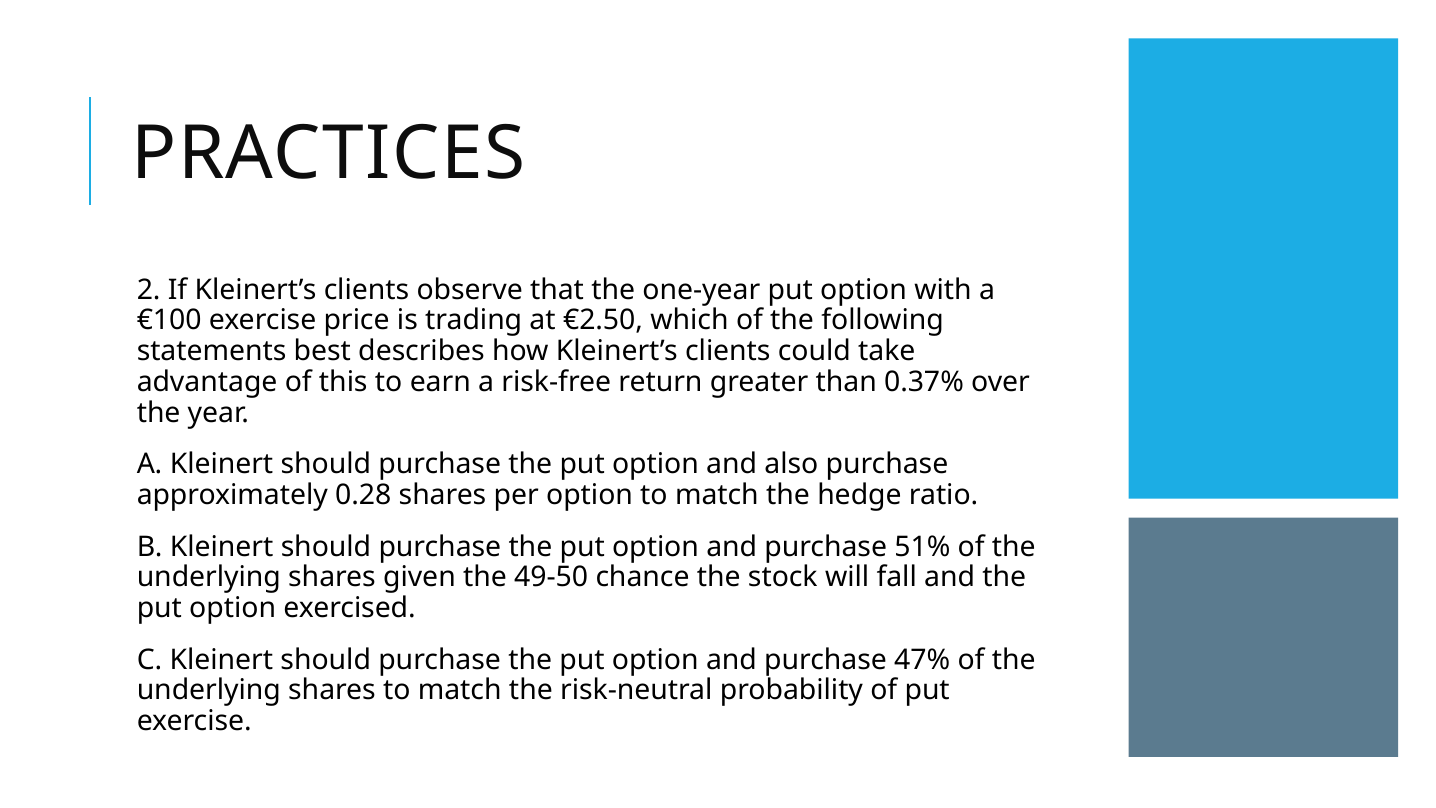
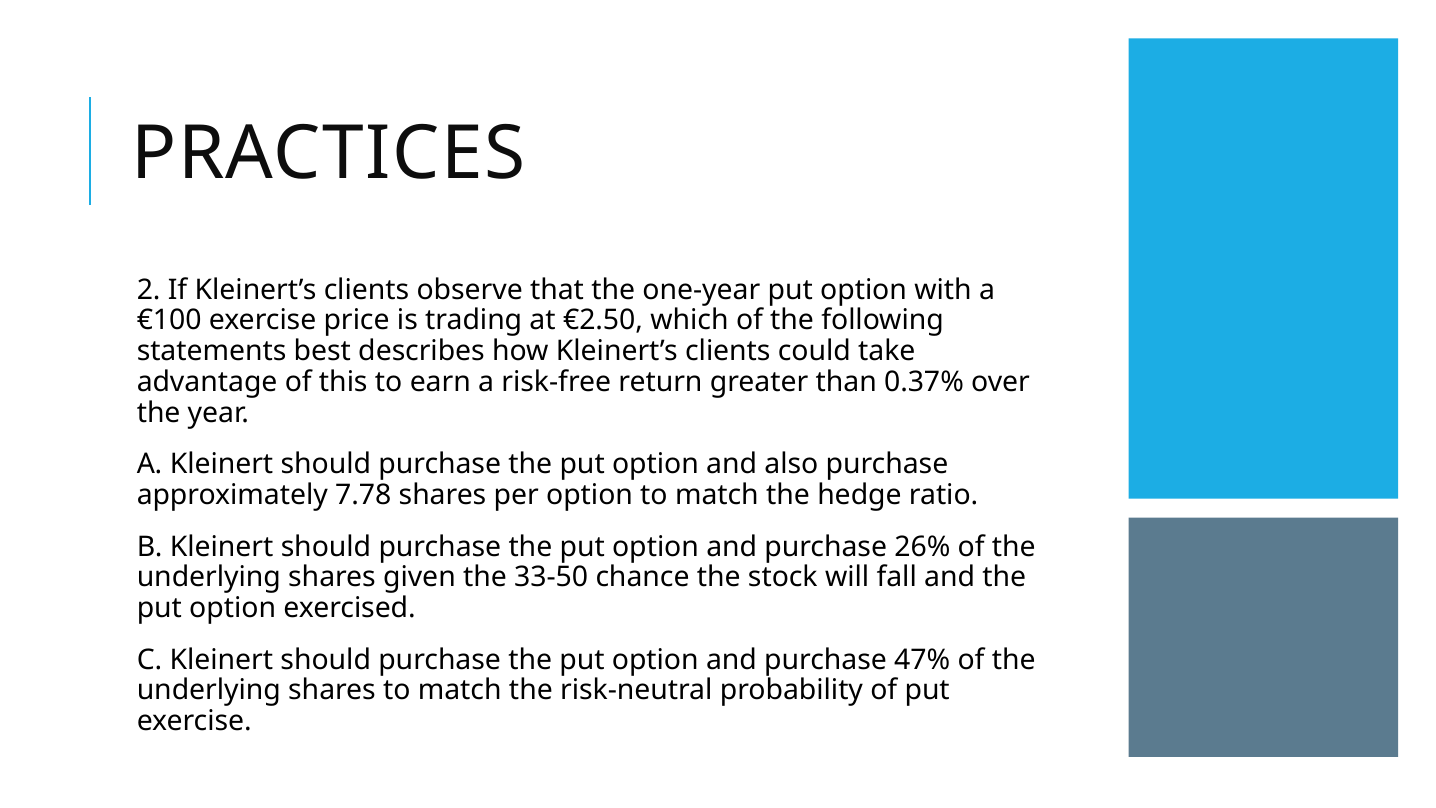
0.28: 0.28 -> 7.78
51%: 51% -> 26%
49-50: 49-50 -> 33-50
